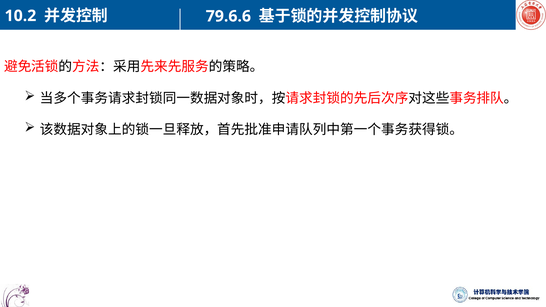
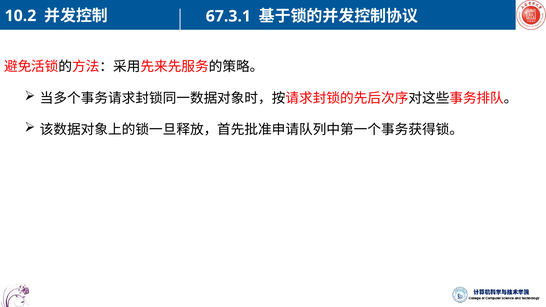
79.6.6: 79.6.6 -> 67.3.1
